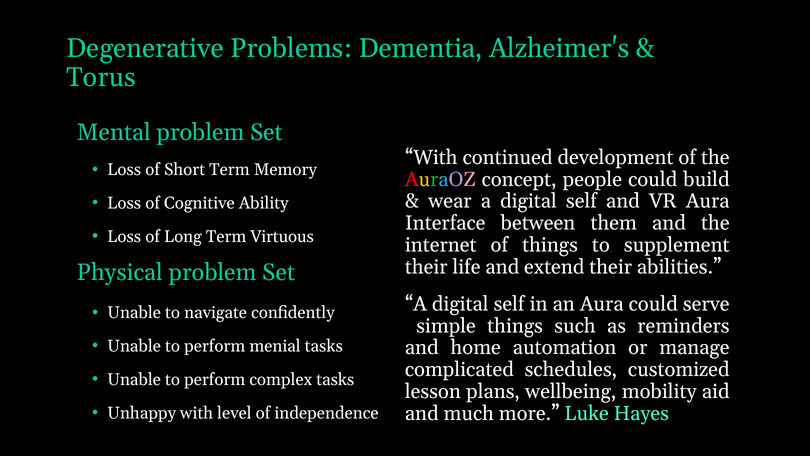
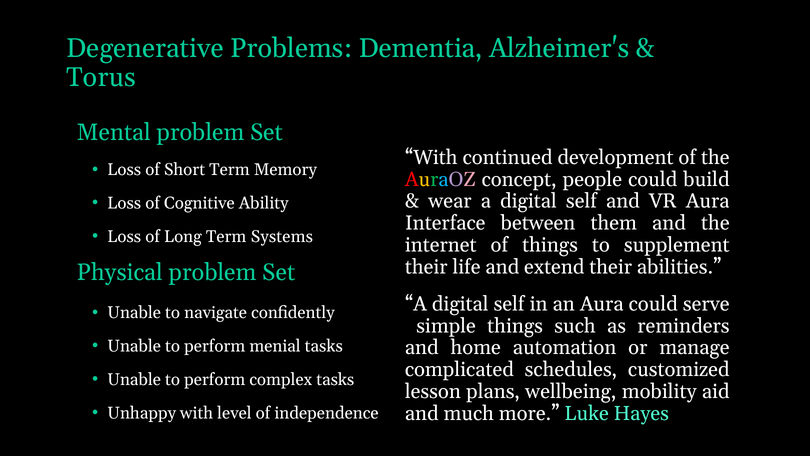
Virtuous: Virtuous -> Systems
